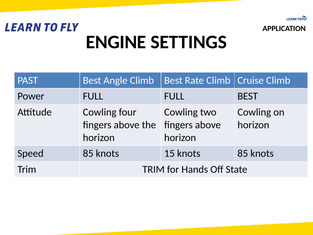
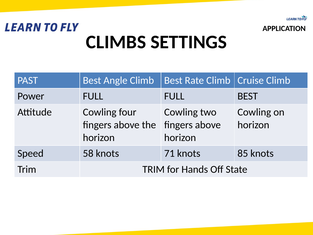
ENGINE: ENGINE -> CLIMBS
Speed 85: 85 -> 58
15: 15 -> 71
